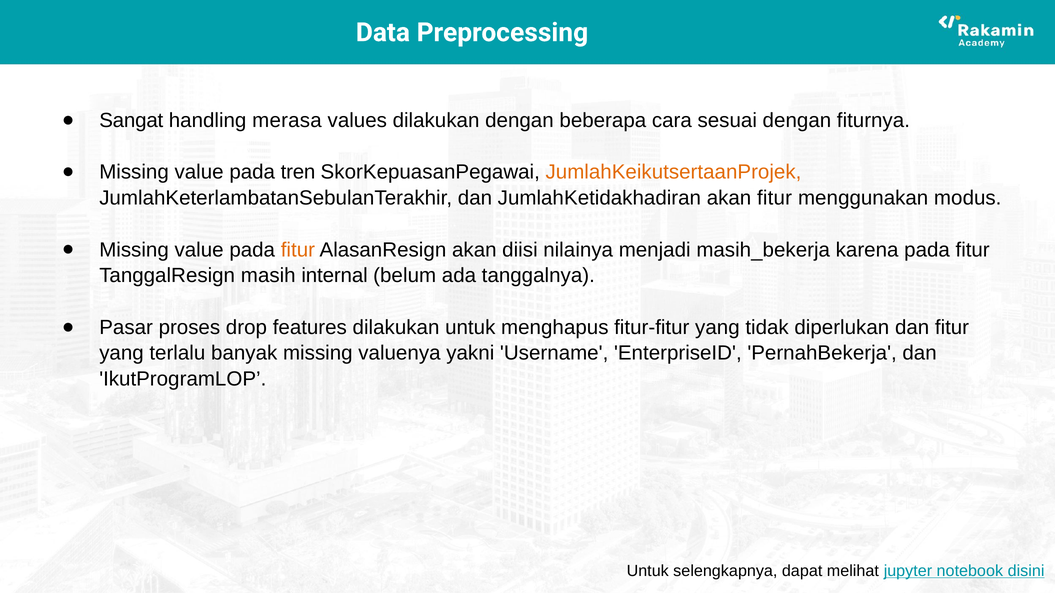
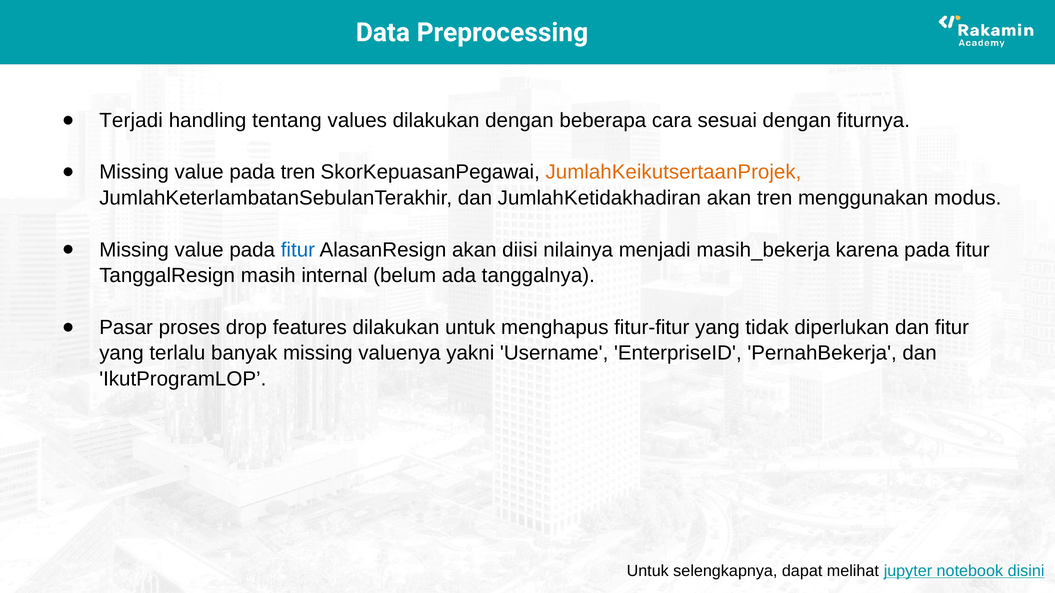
Sangat: Sangat -> Terjadi
merasa: merasa -> tentang
akan fitur: fitur -> tren
fitur at (298, 250) colour: orange -> blue
